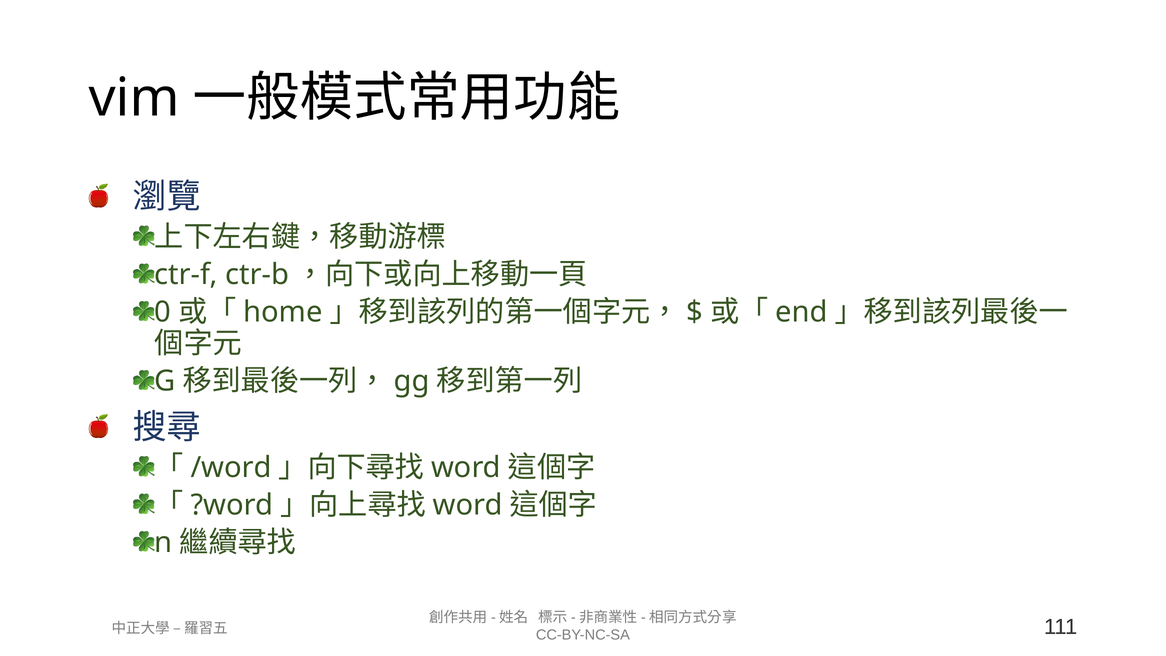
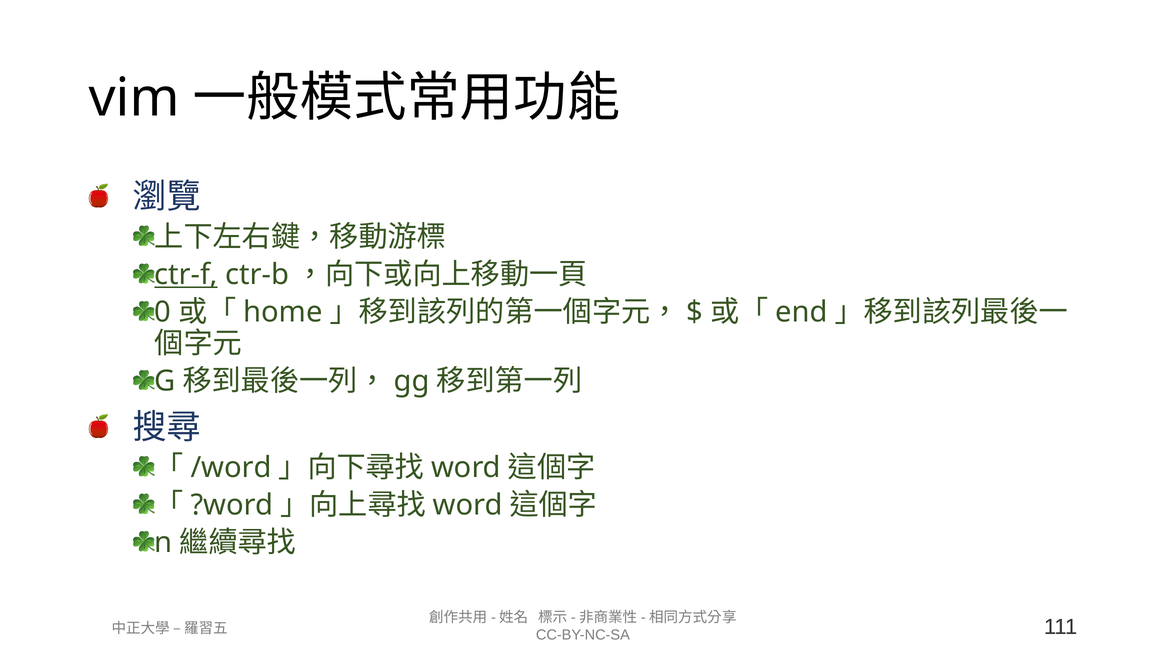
ctr-f underline: none -> present
